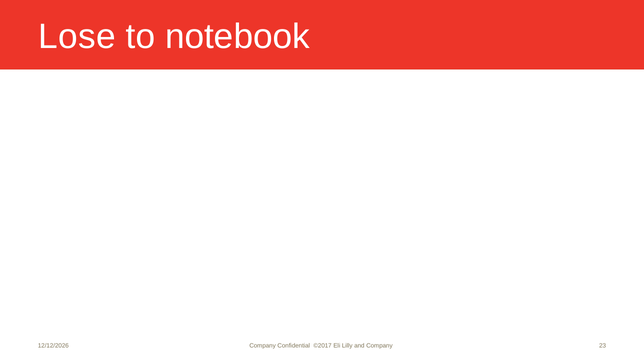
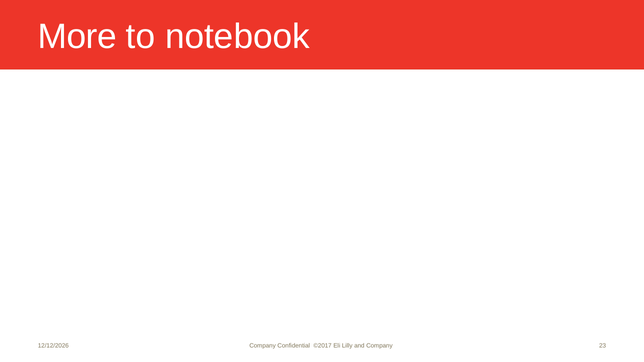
Lose: Lose -> More
